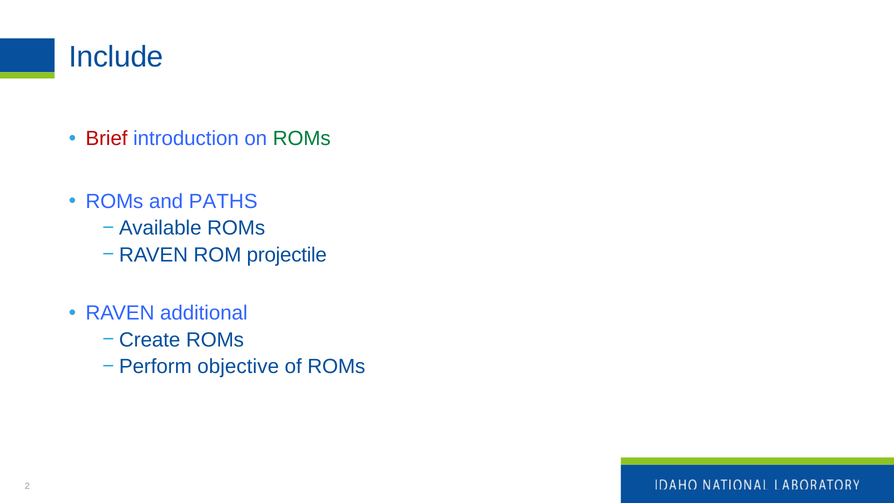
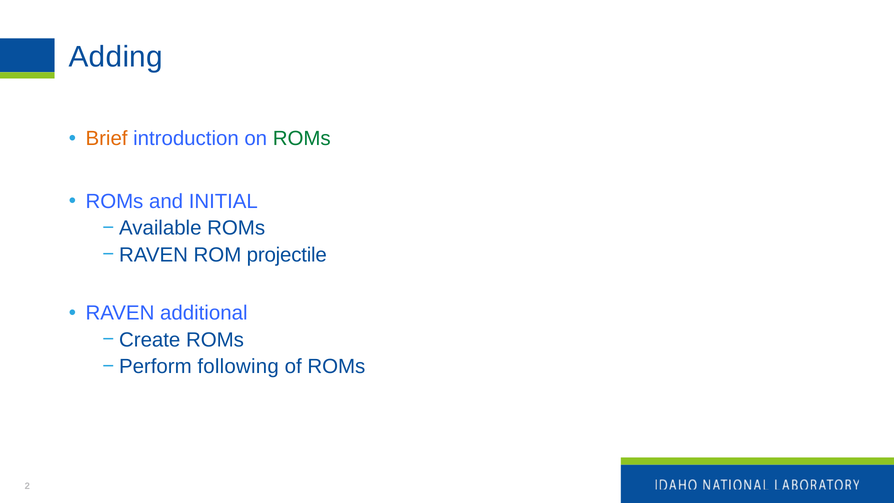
Include: Include -> Adding
Brief colour: red -> orange
PATHS: PATHS -> INITIAL
objective: objective -> following
